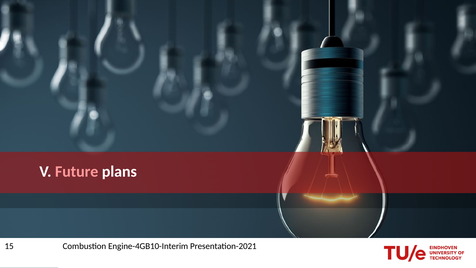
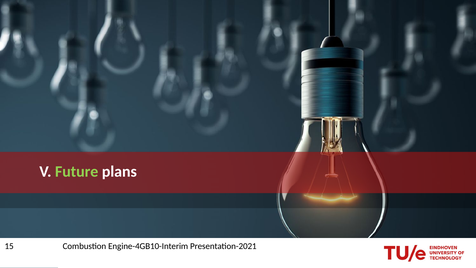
Future colour: pink -> light green
